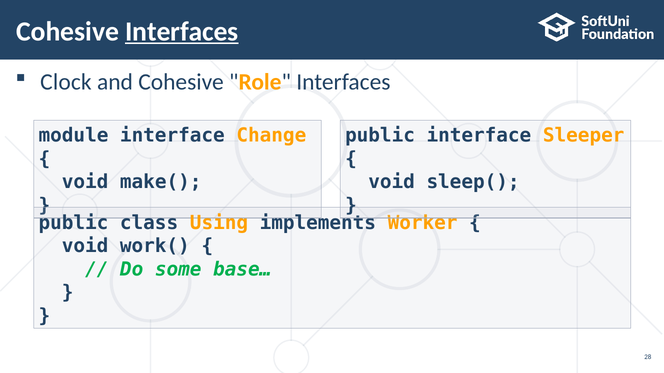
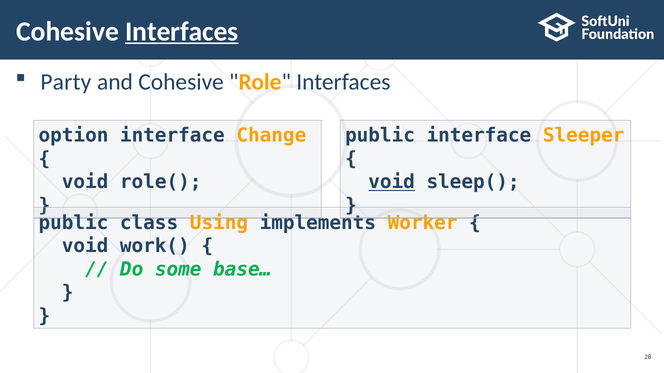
Clock: Clock -> Party
module: module -> option
make(: make( -> role(
void at (392, 182) underline: none -> present
